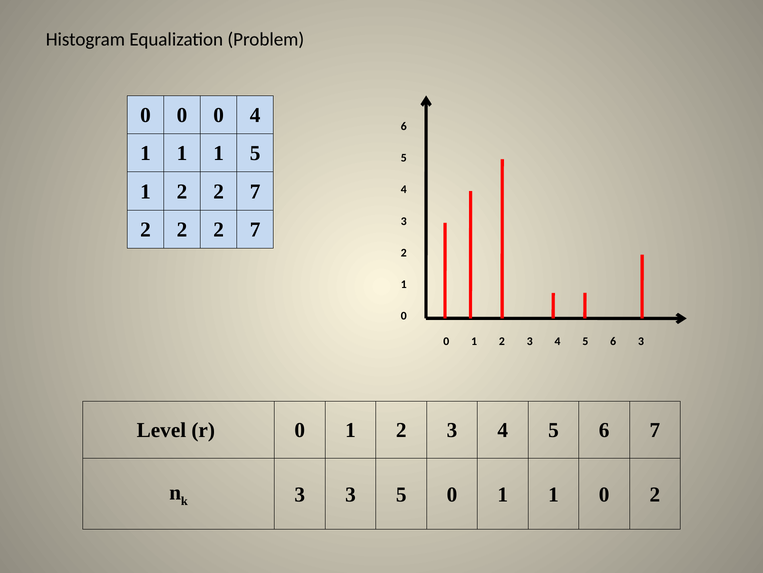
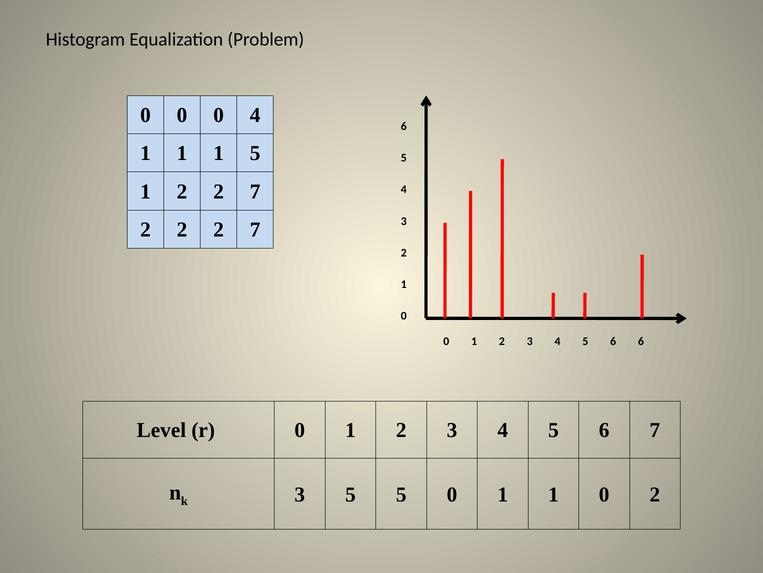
5 6 3: 3 -> 6
3 3: 3 -> 5
